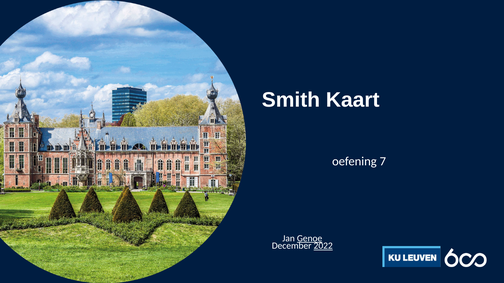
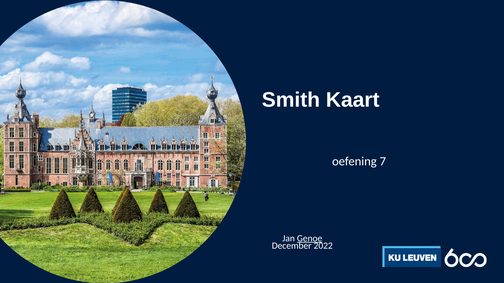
2022 underline: present -> none
